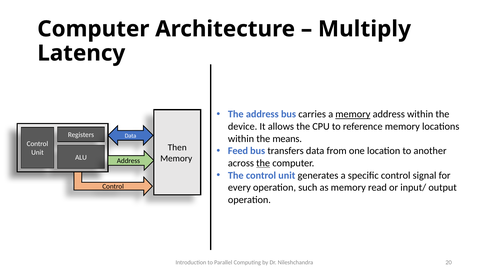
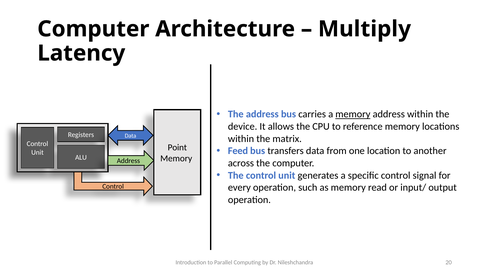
means: means -> matrix
Then: Then -> Point
the at (263, 163) underline: present -> none
